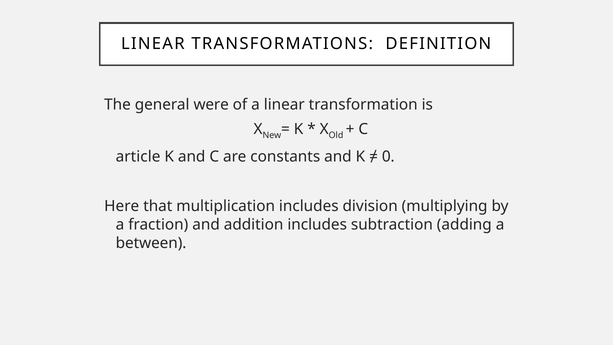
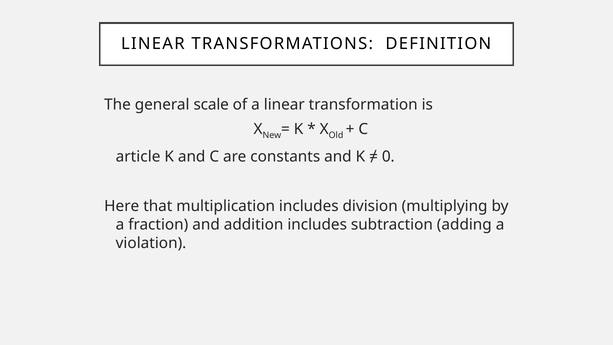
were: were -> scale
between: between -> violation
